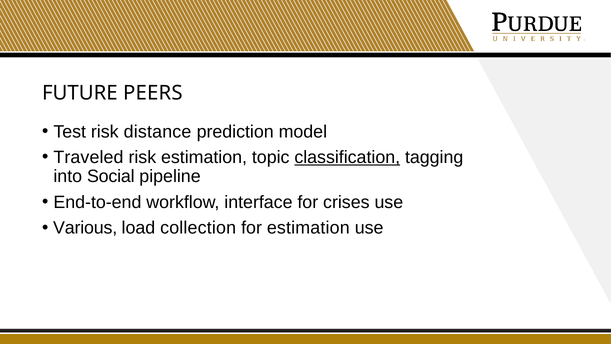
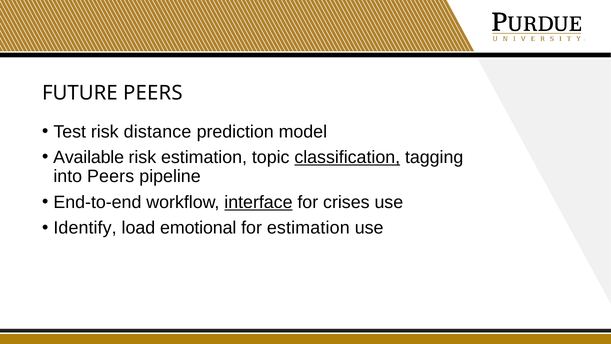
Traveled: Traveled -> Available
into Social: Social -> Peers
interface underline: none -> present
Various: Various -> Identify
collection: collection -> emotional
